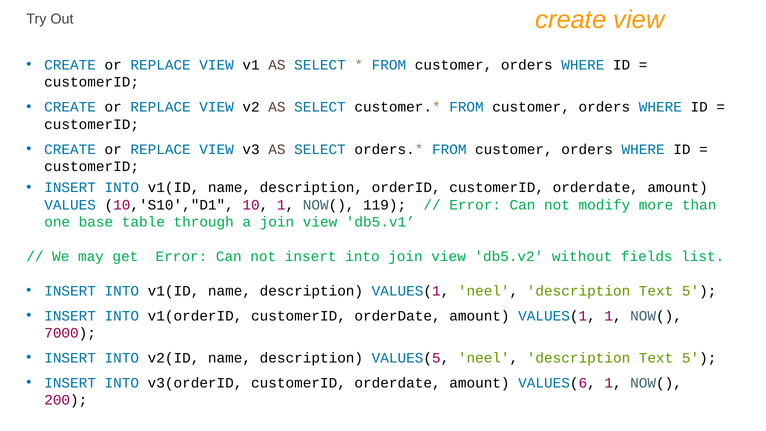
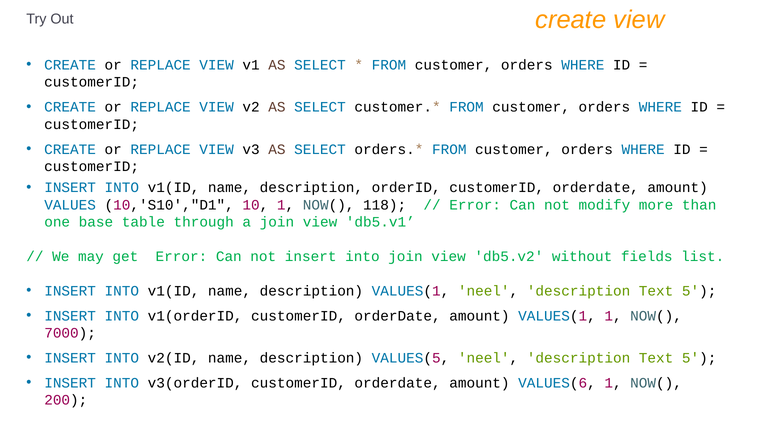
119: 119 -> 118
